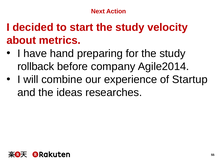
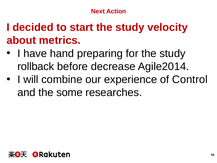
company: company -> decrease
Startup: Startup -> Control
ideas: ideas -> some
